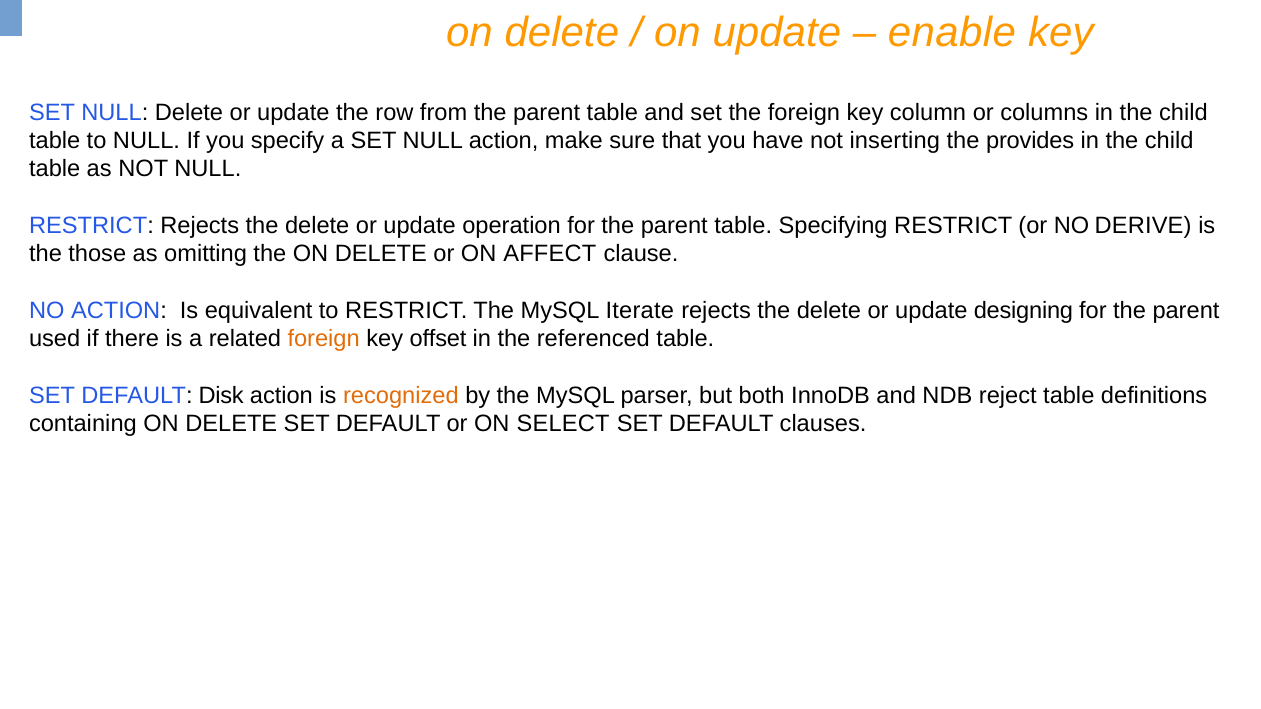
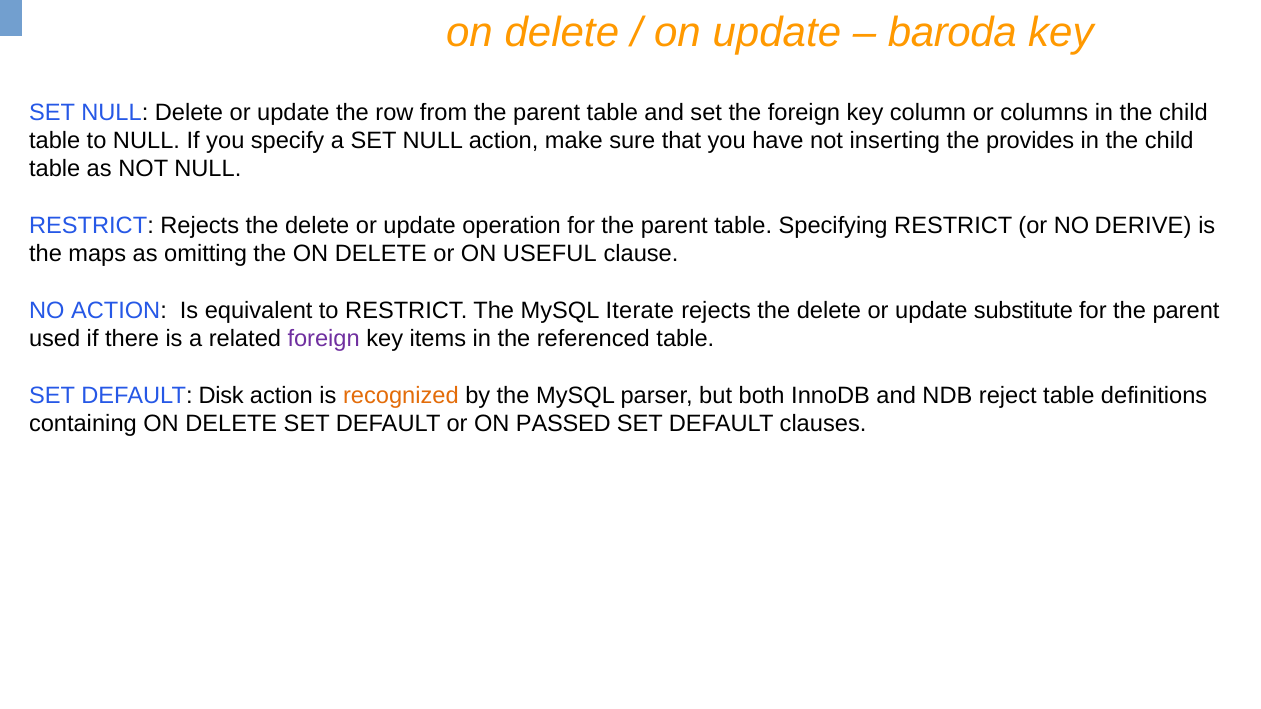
enable: enable -> baroda
those: those -> maps
AFFECT: AFFECT -> USEFUL
designing: designing -> substitute
foreign at (324, 339) colour: orange -> purple
offset: offset -> items
SELECT: SELECT -> PASSED
